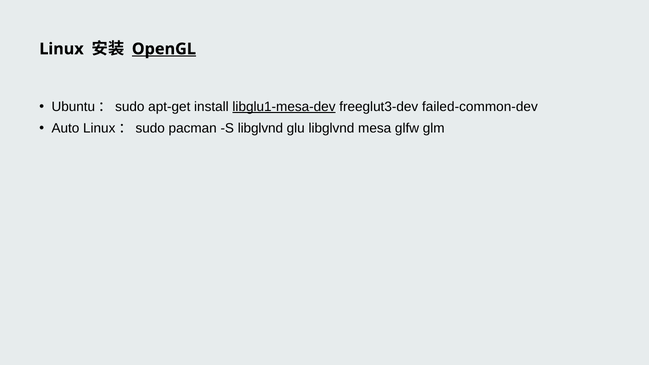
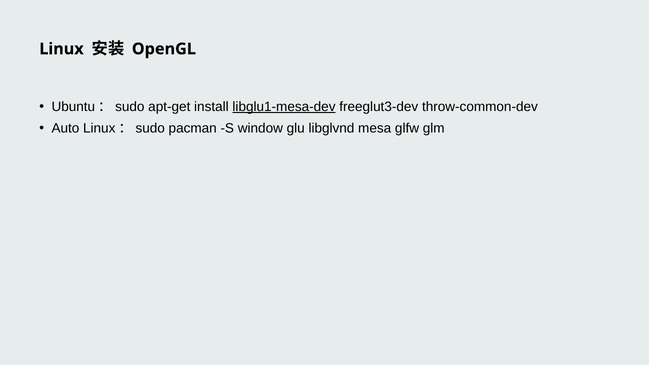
OpenGL underline: present -> none
failed-common-dev: failed-common-dev -> throw-common-dev
S libglvnd: libglvnd -> window
